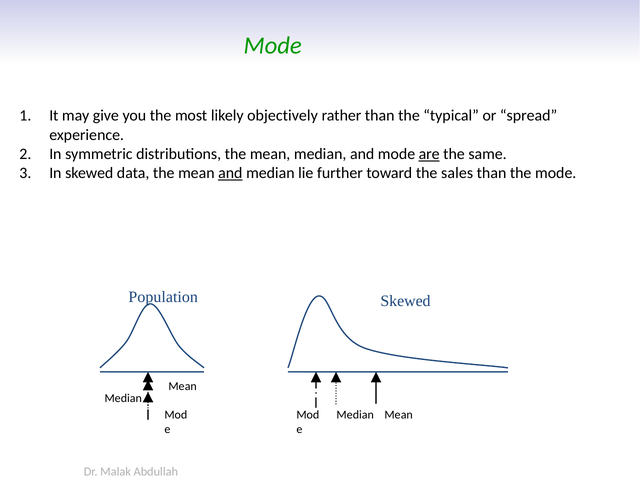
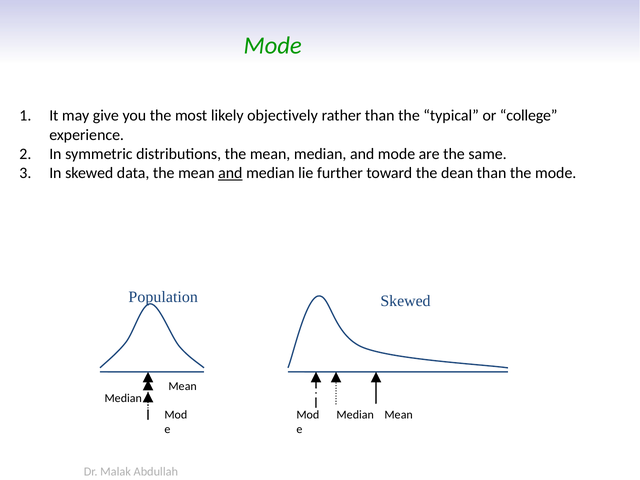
spread: spread -> college
are underline: present -> none
sales: sales -> dean
